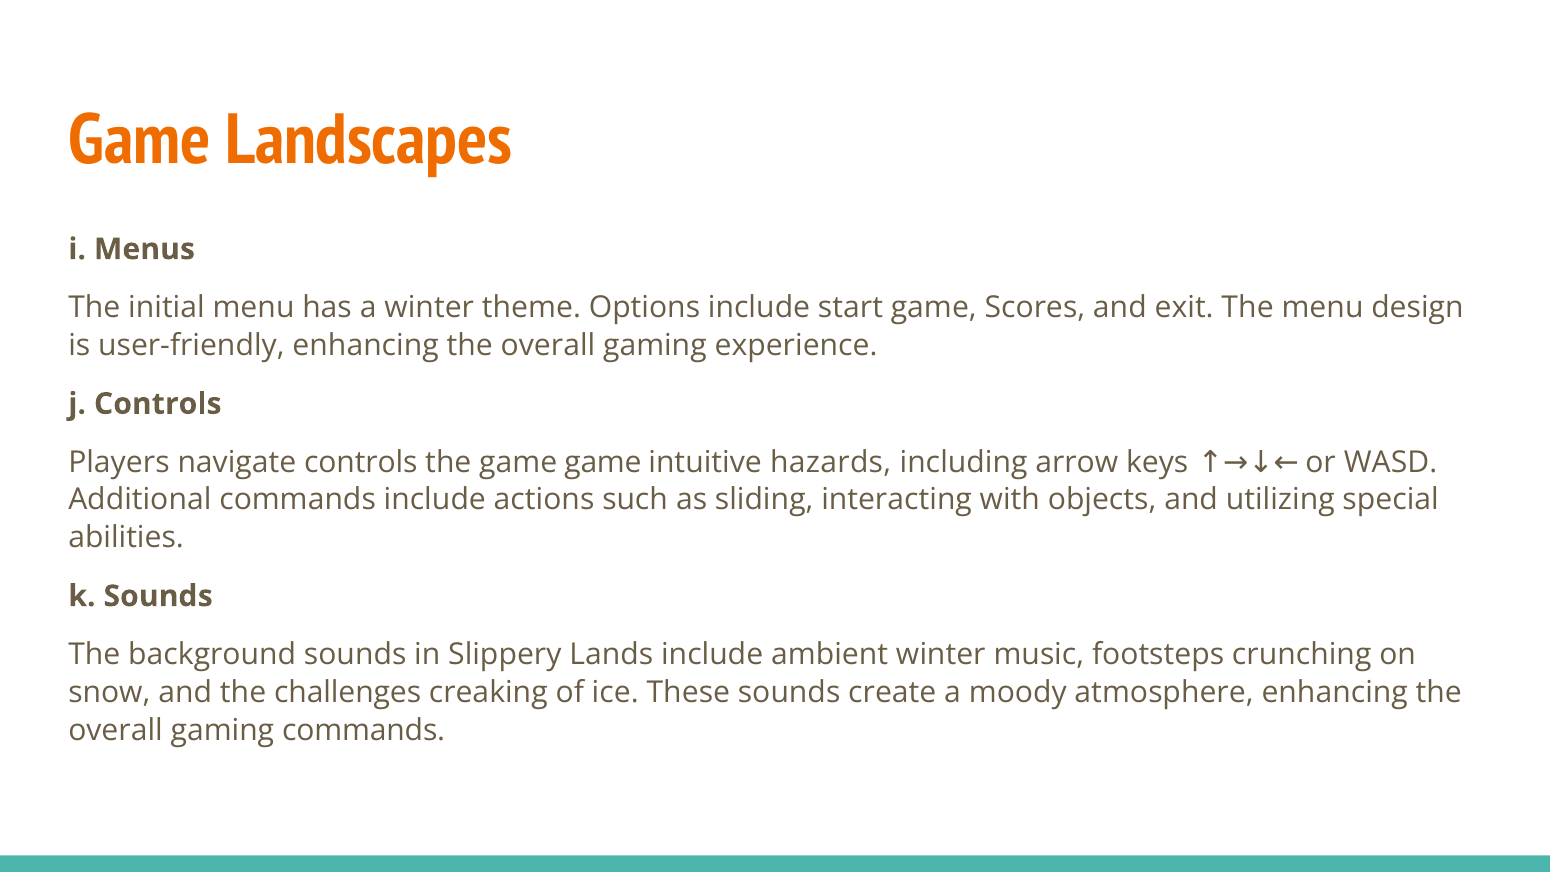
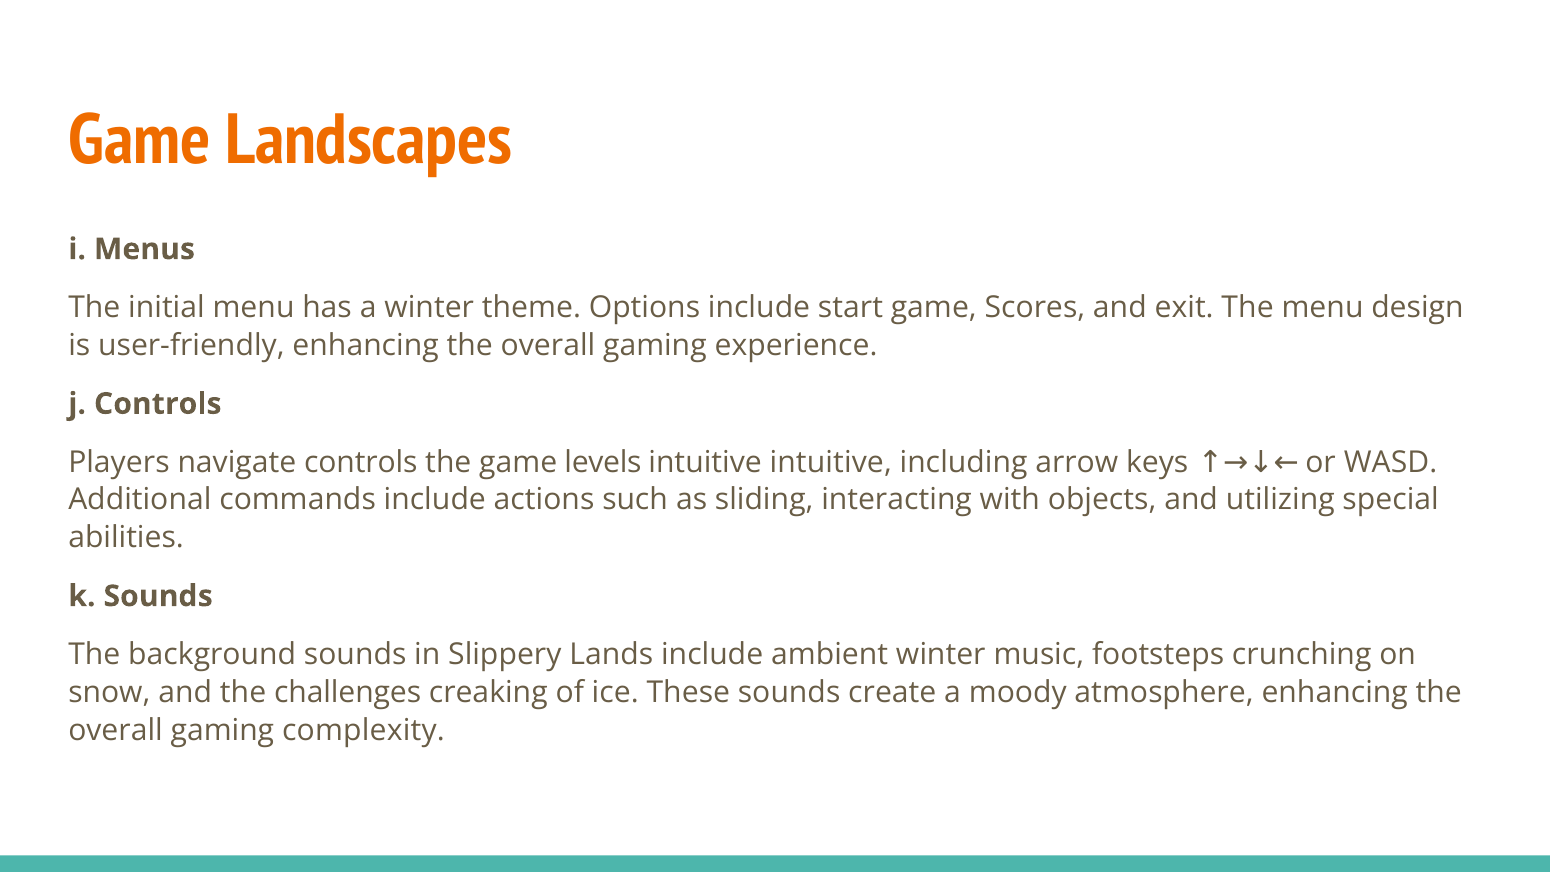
game game: game -> levels
intuitive hazards: hazards -> intuitive
gaming commands: commands -> complexity
